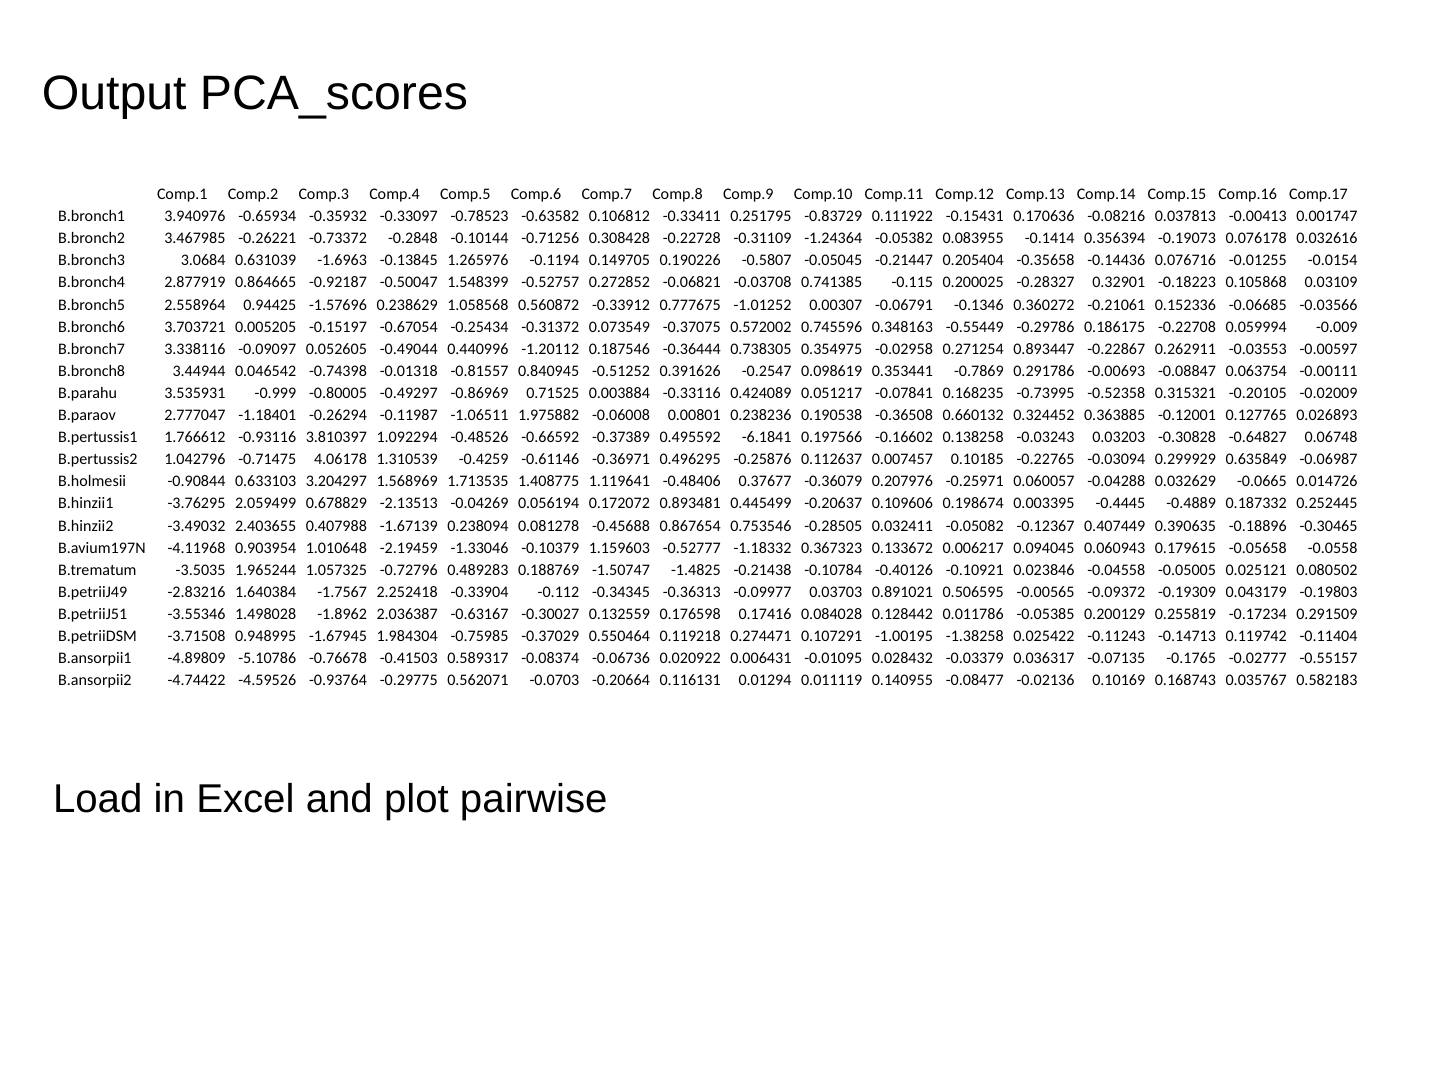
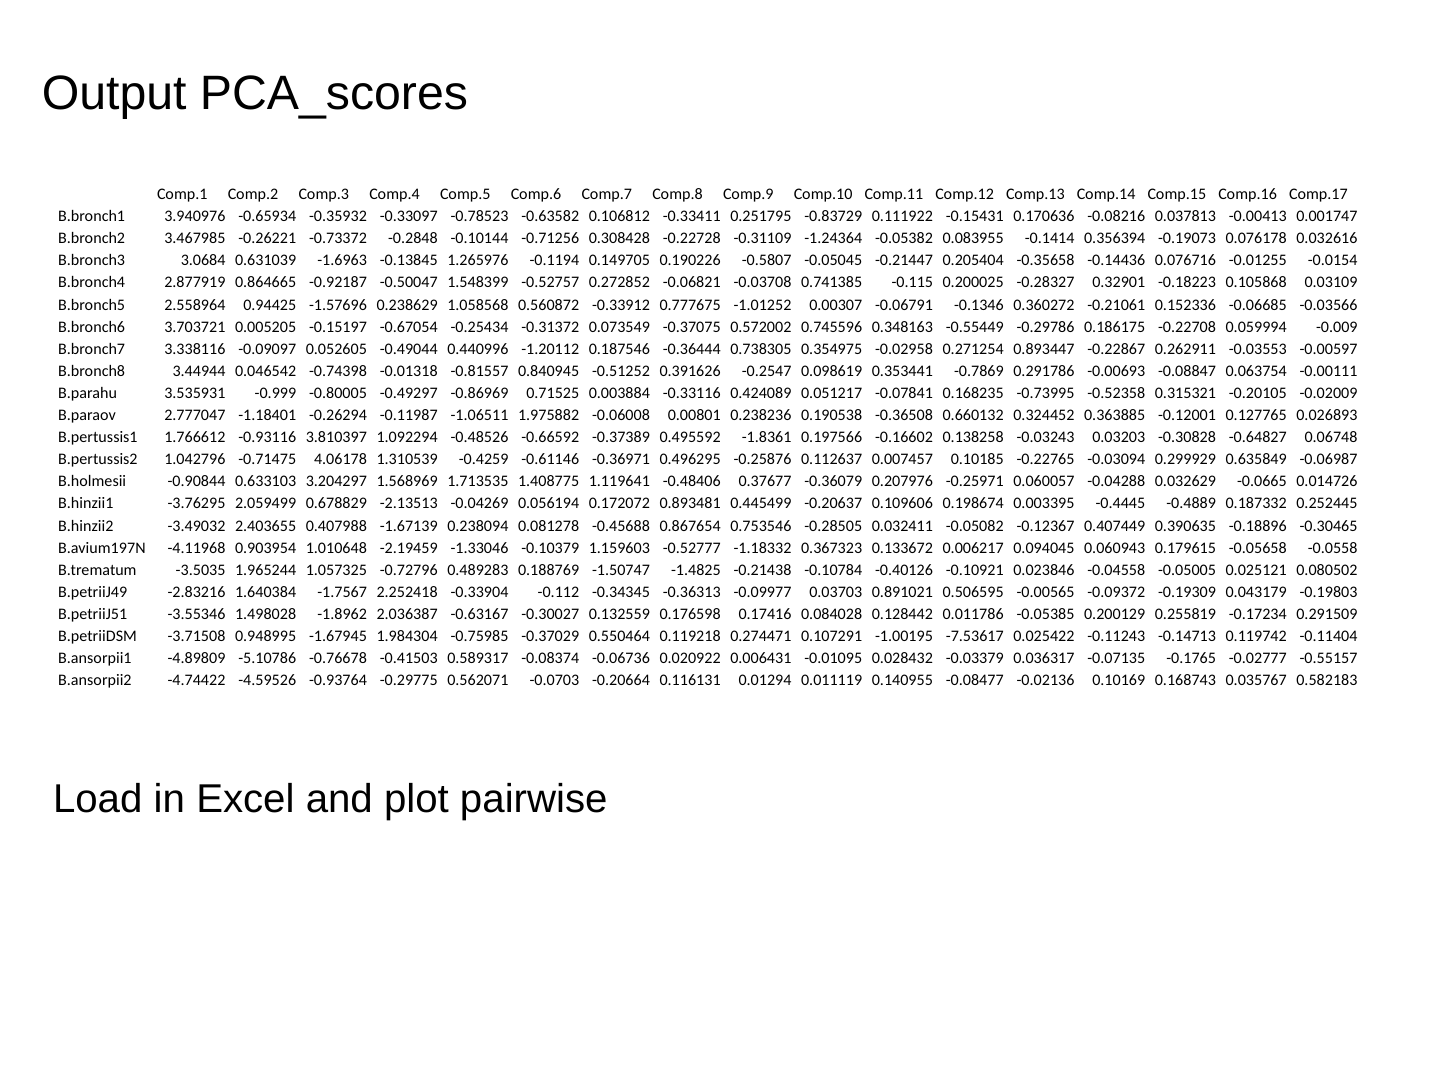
-6.1841: -6.1841 -> -1.8361
-1.38258: -1.38258 -> -7.53617
